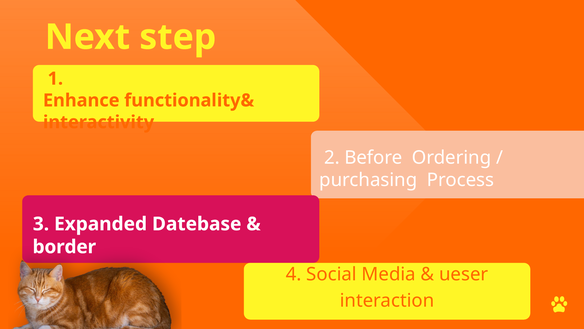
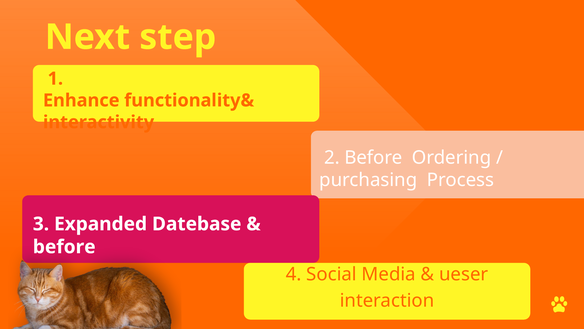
border at (64, 247): border -> before
